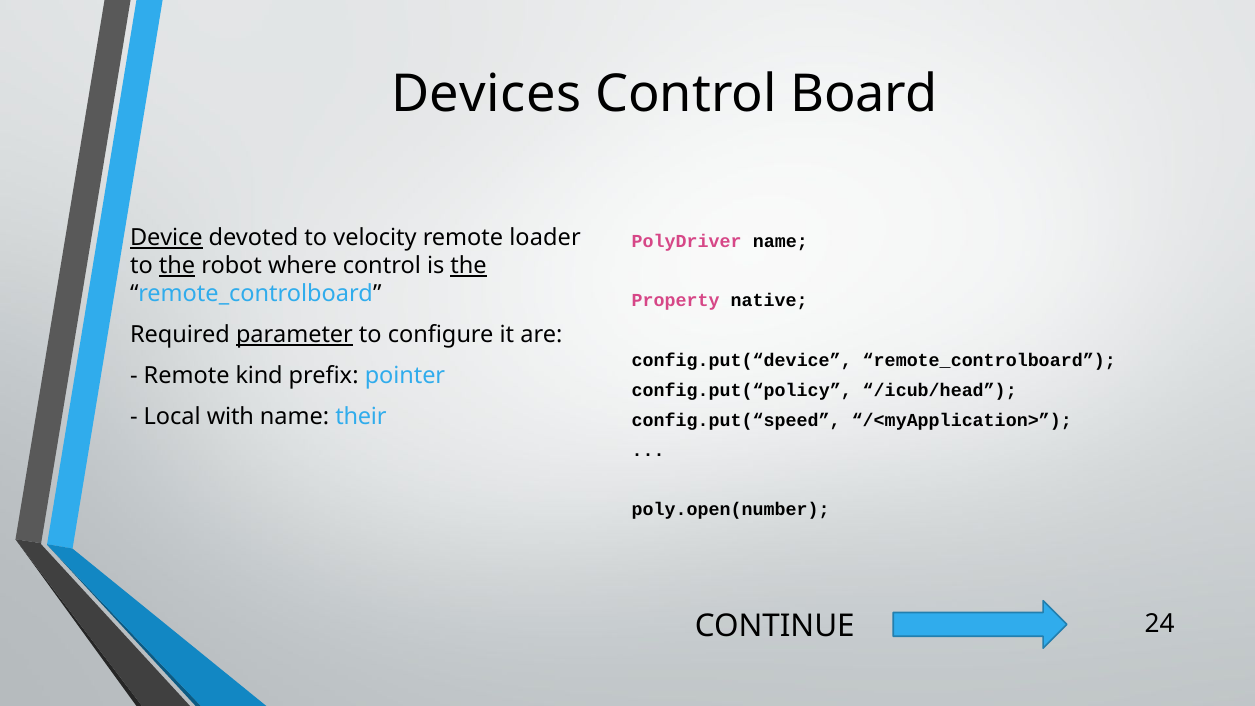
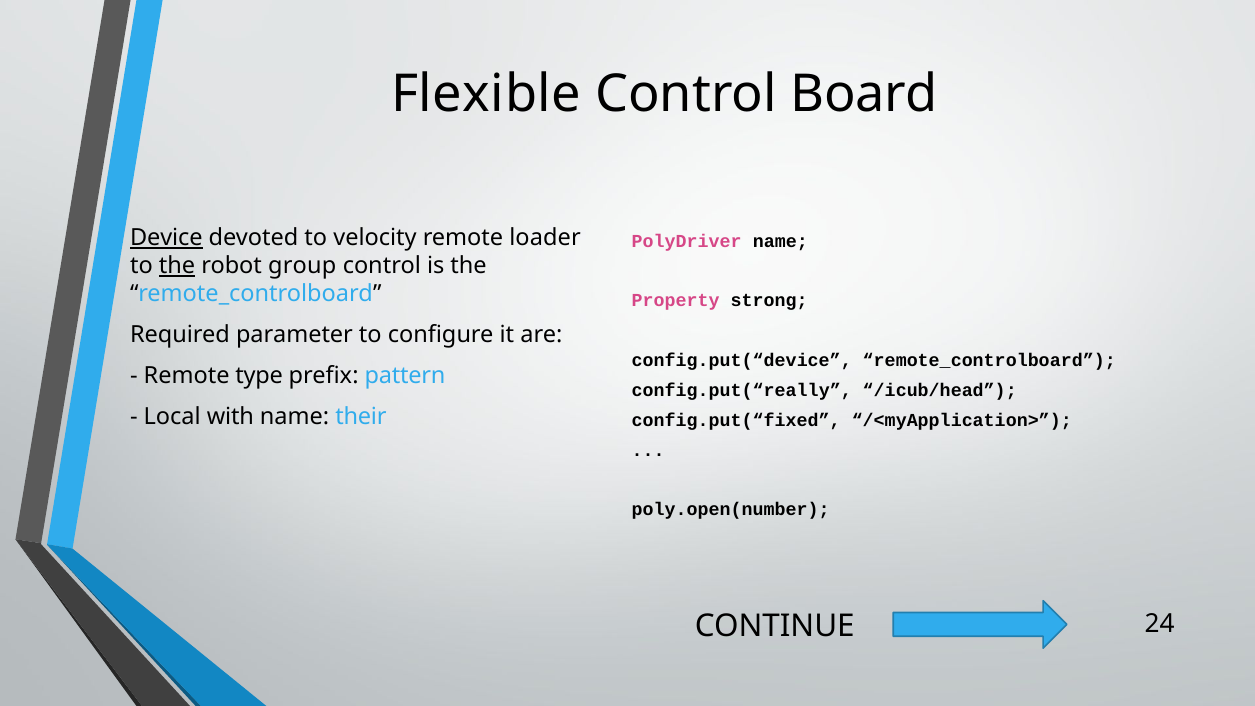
Devices: Devices -> Flexible
where: where -> group
the at (469, 266) underline: present -> none
native: native -> strong
parameter underline: present -> none
kind: kind -> type
pointer: pointer -> pattern
config.put(“policy: config.put(“policy -> config.put(“really
config.put(“speed: config.put(“speed -> config.put(“fixed
